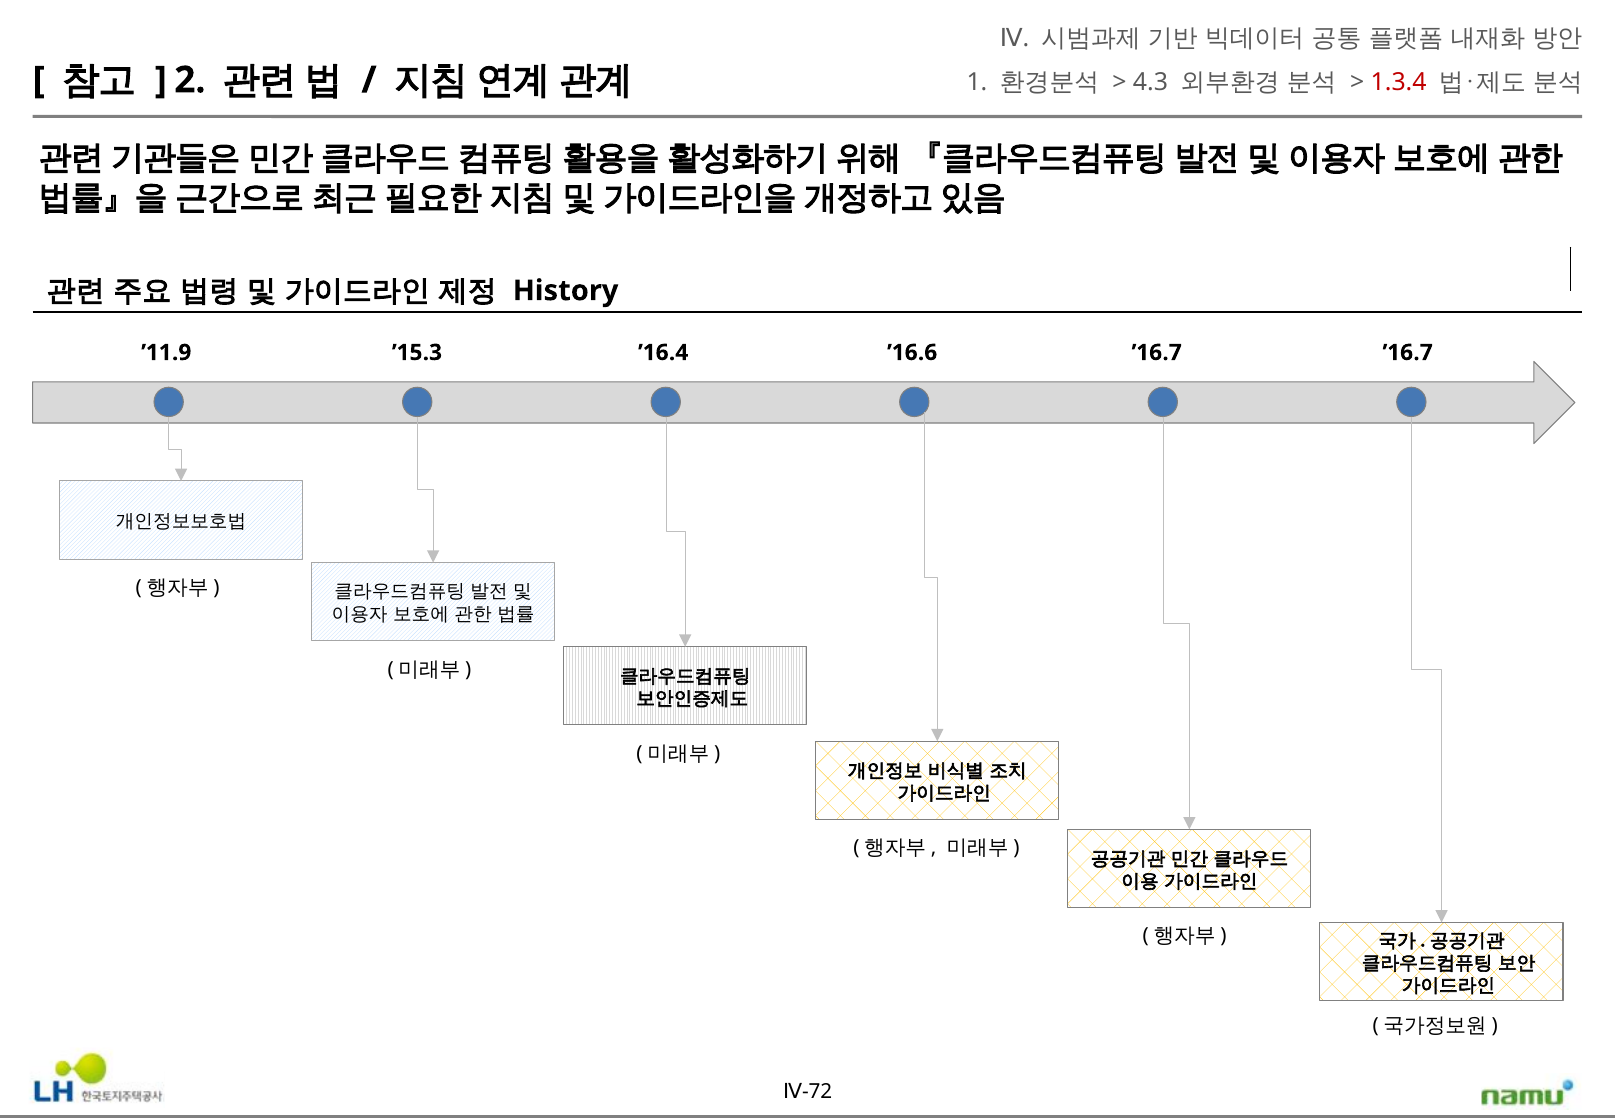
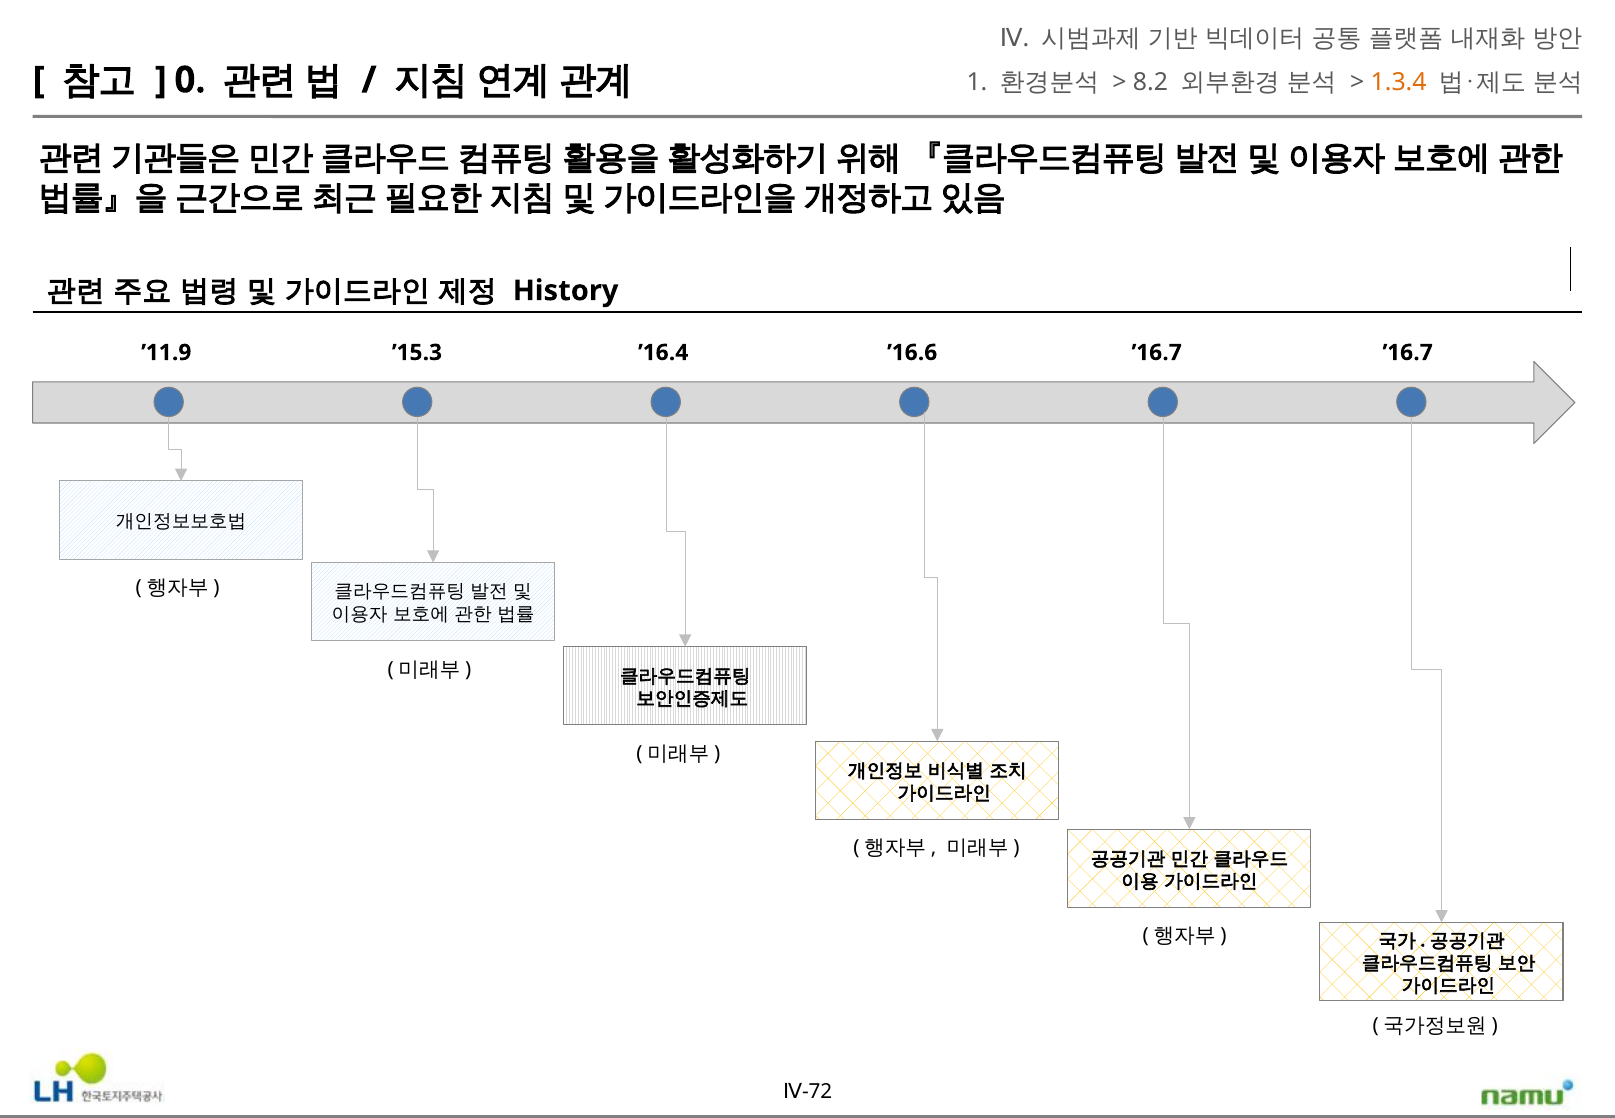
2: 2 -> 0
4.3: 4.3 -> 8.2
1.3.4 colour: red -> orange
